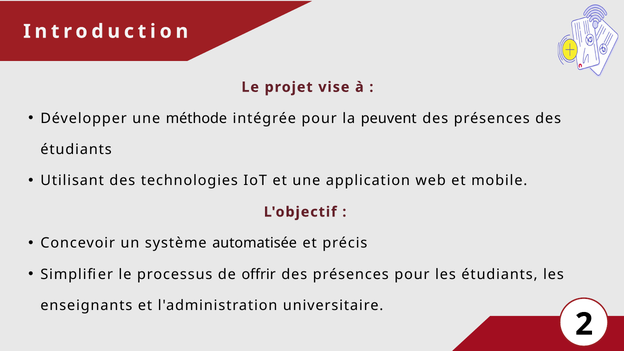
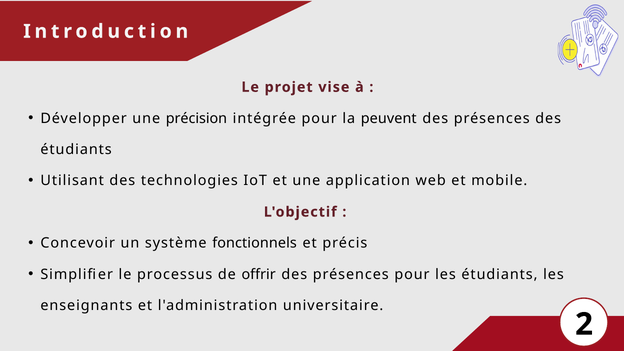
méthode: méthode -> précision
automatisée: automatisée -> fonctionnels
